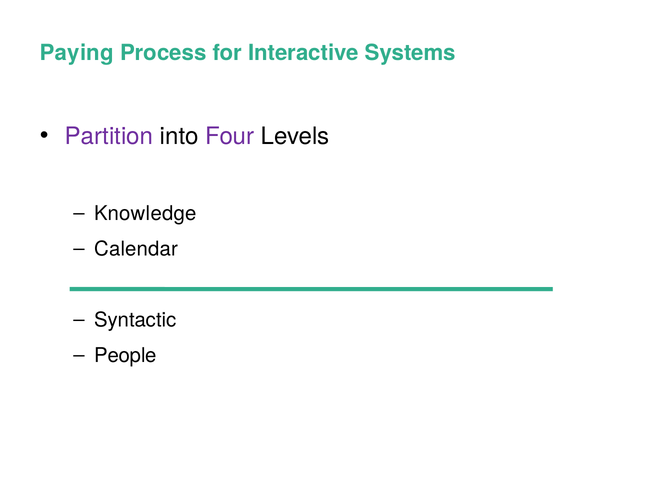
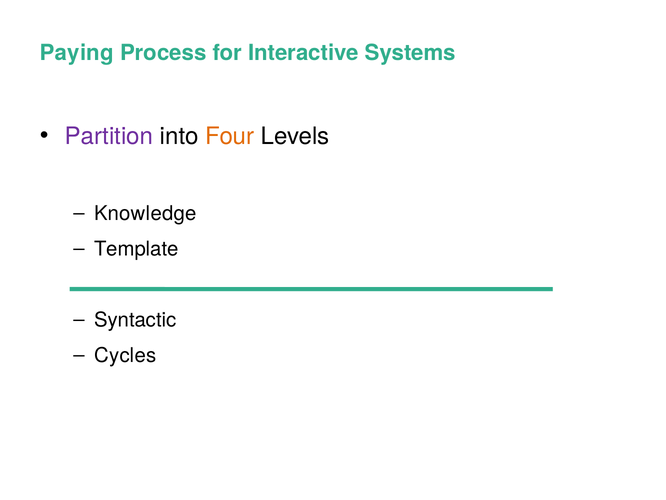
Four colour: purple -> orange
Calendar: Calendar -> Template
People: People -> Cycles
